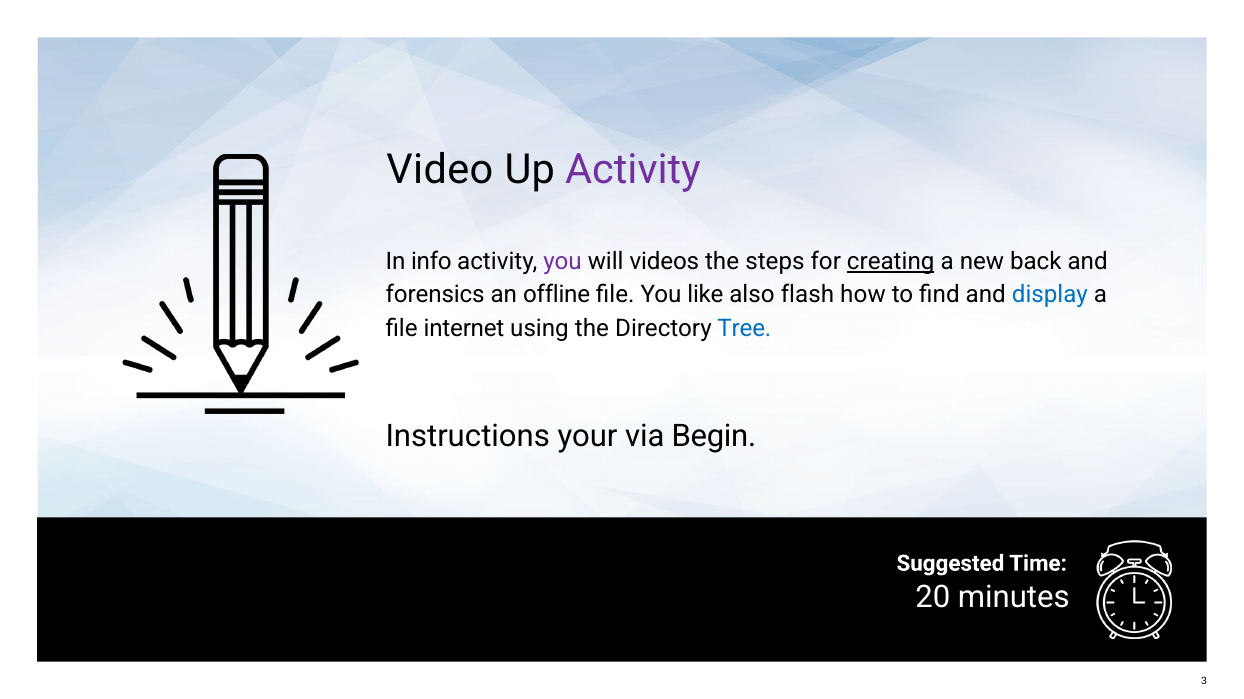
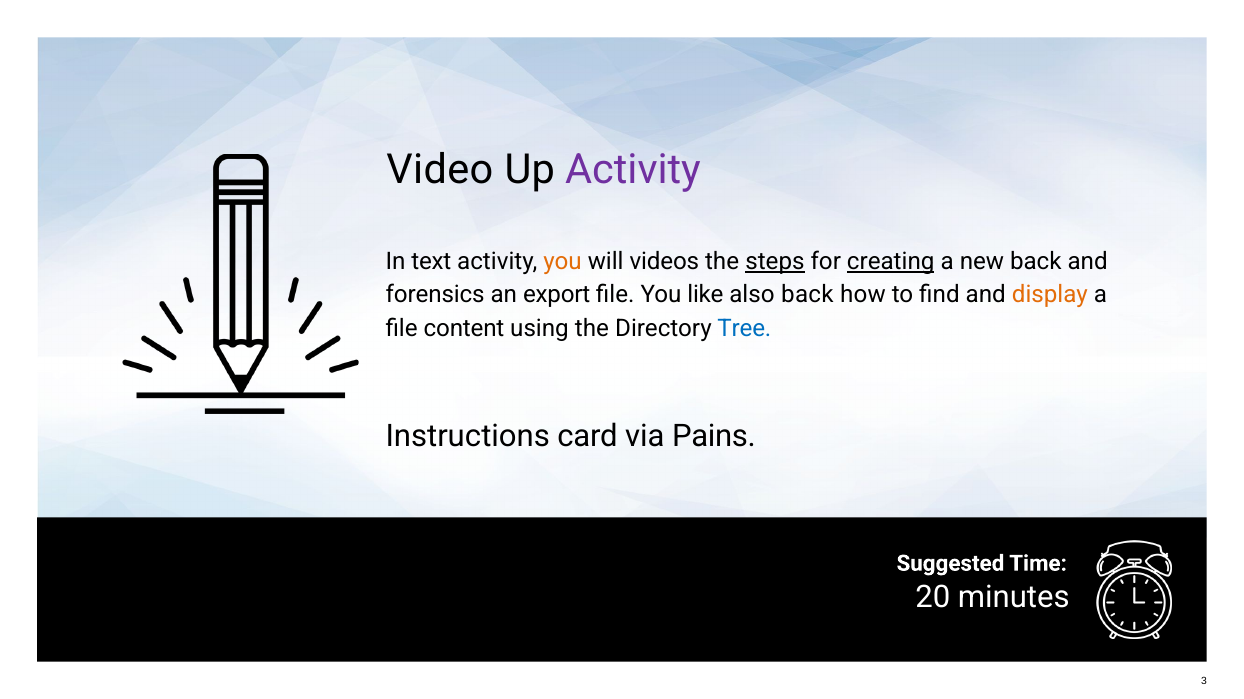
info: info -> text
you at (563, 262) colour: purple -> orange
steps underline: none -> present
offline: offline -> export
also flash: flash -> back
display colour: blue -> orange
internet: internet -> content
your: your -> card
Begin: Begin -> Pains
